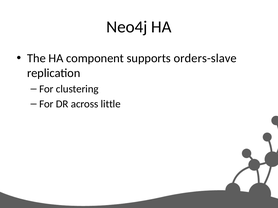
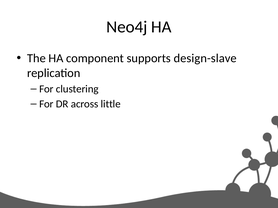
orders-slave: orders-slave -> design-slave
